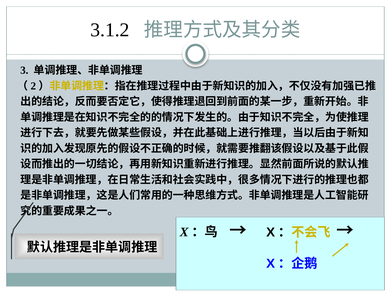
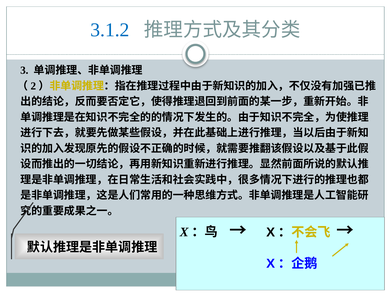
3.1.2 colour: black -> blue
